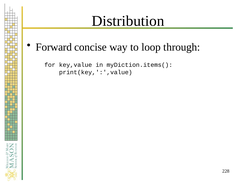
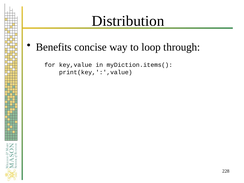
Forward: Forward -> Benefits
